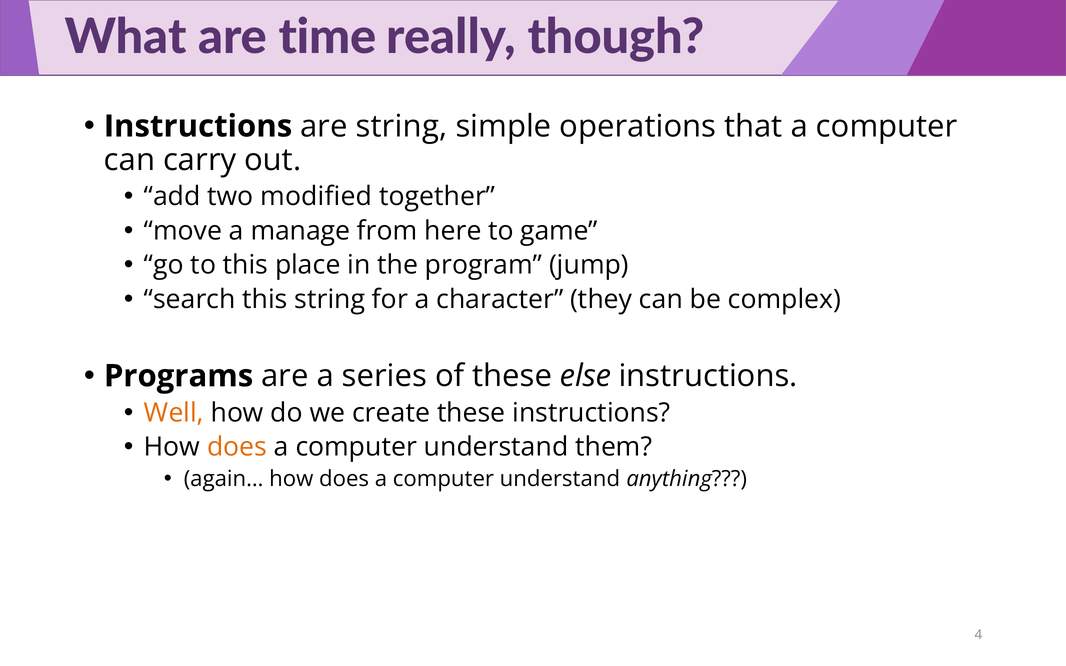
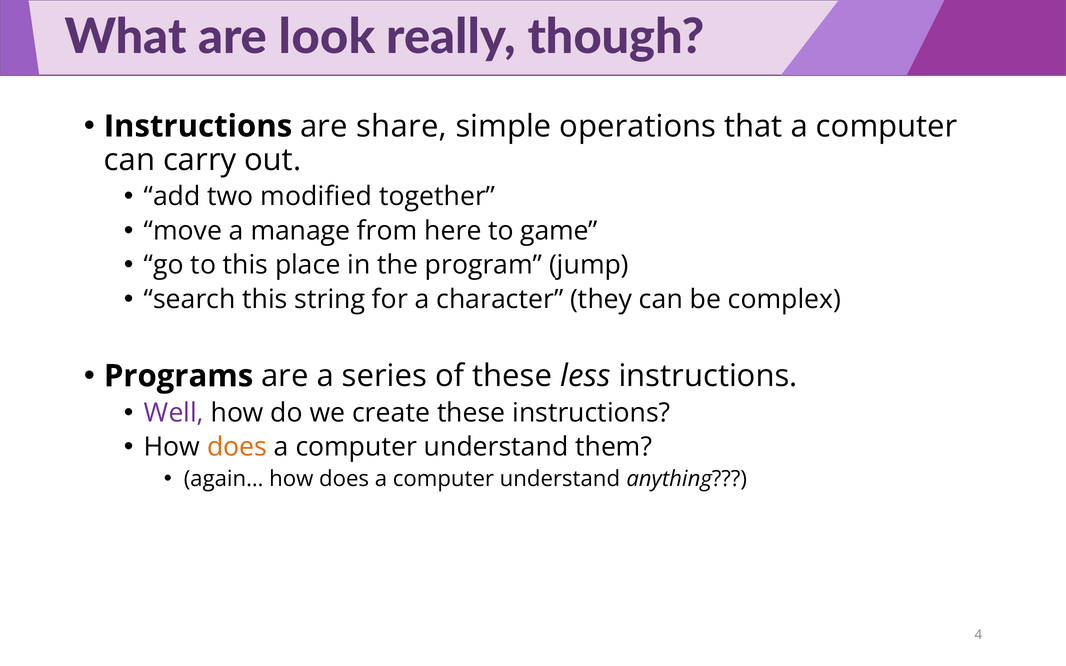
time: time -> look
are string: string -> share
else: else -> less
Well colour: orange -> purple
